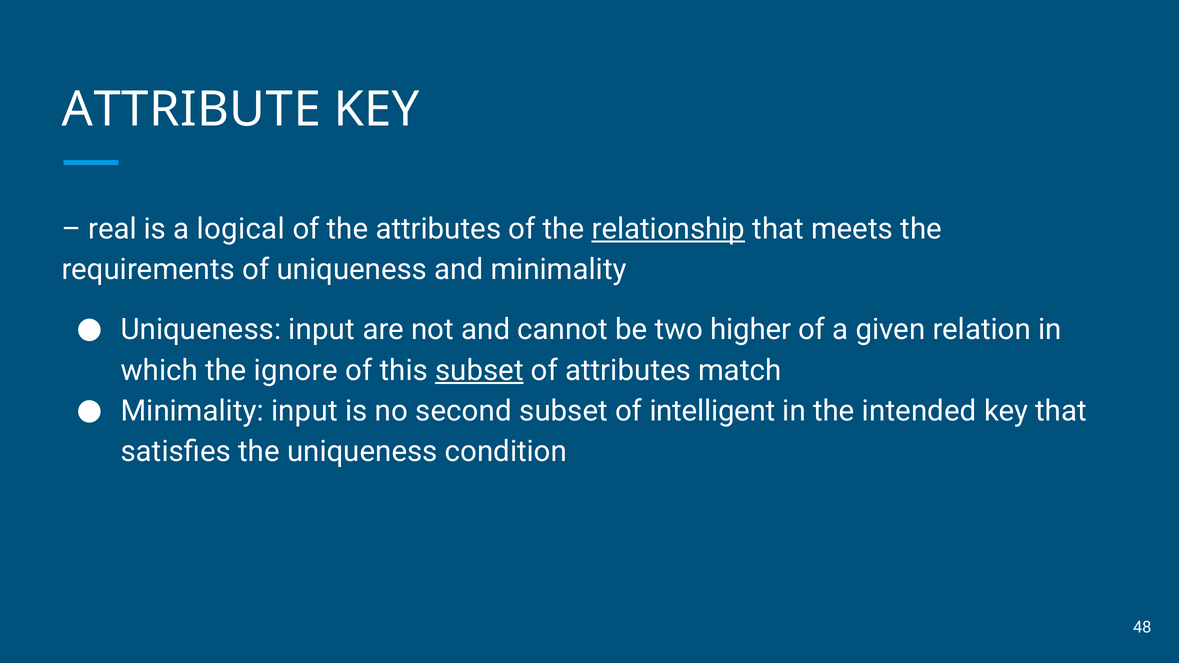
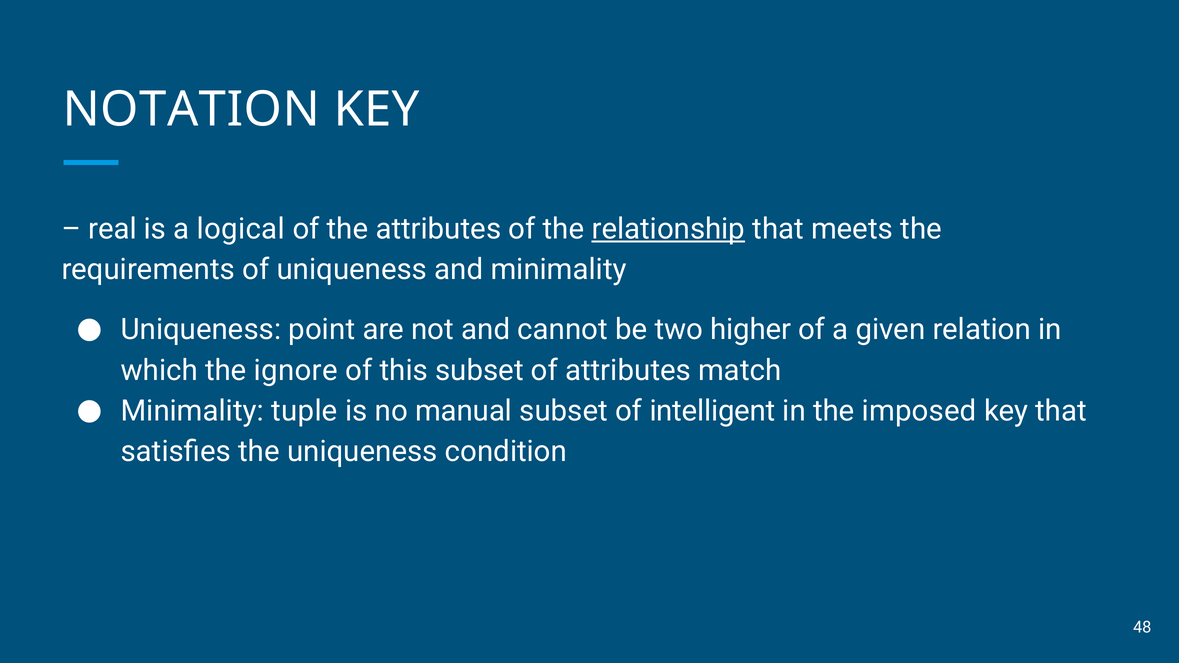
ATTRIBUTE: ATTRIBUTE -> NOTATION
Uniqueness input: input -> point
subset at (479, 371) underline: present -> none
Minimality input: input -> tuple
second: second -> manual
intended: intended -> imposed
